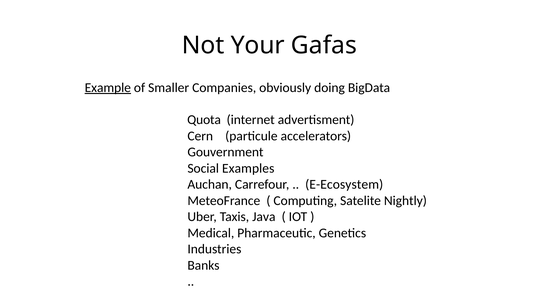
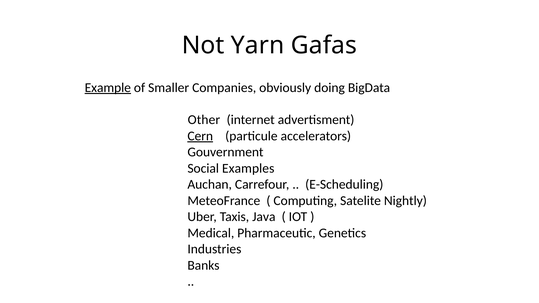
Your: Your -> Yarn
Quota: Quota -> Other
Cern underline: none -> present
E-Ecosystem: E-Ecosystem -> E-Scheduling
